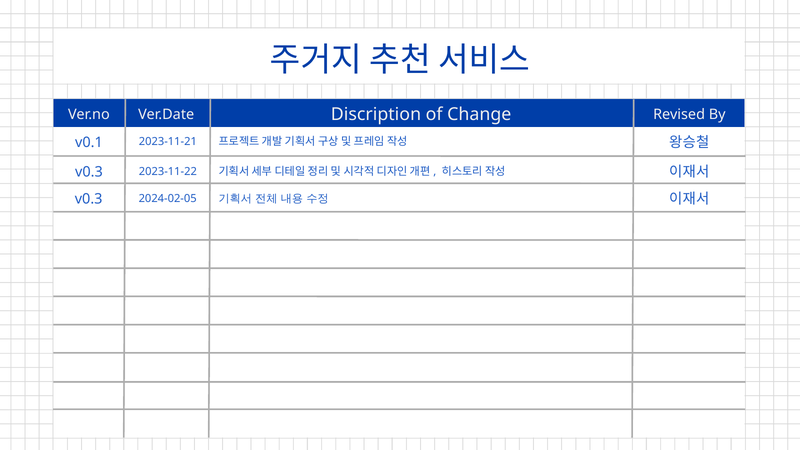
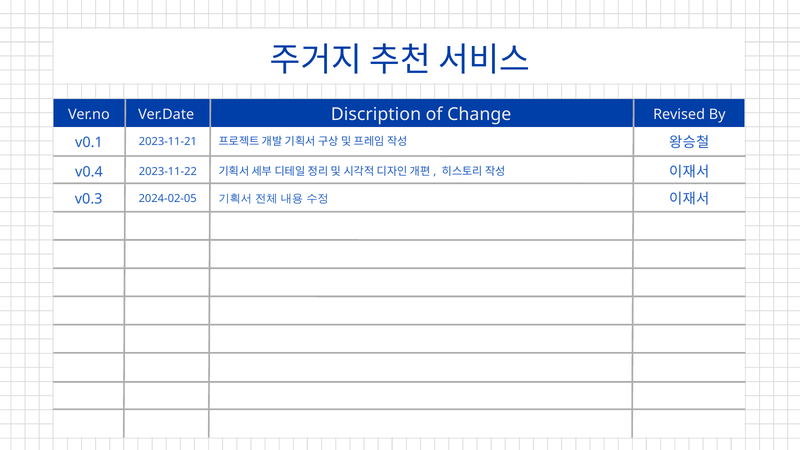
v0.3 at (89, 172): v0.3 -> v0.4
